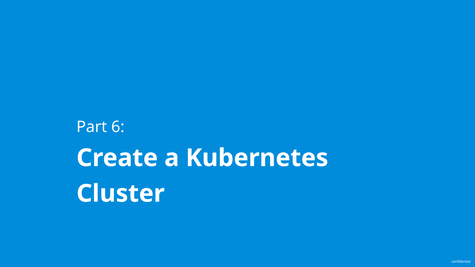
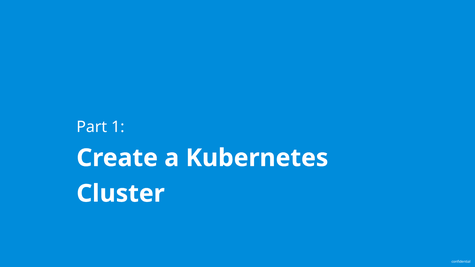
6: 6 -> 1
